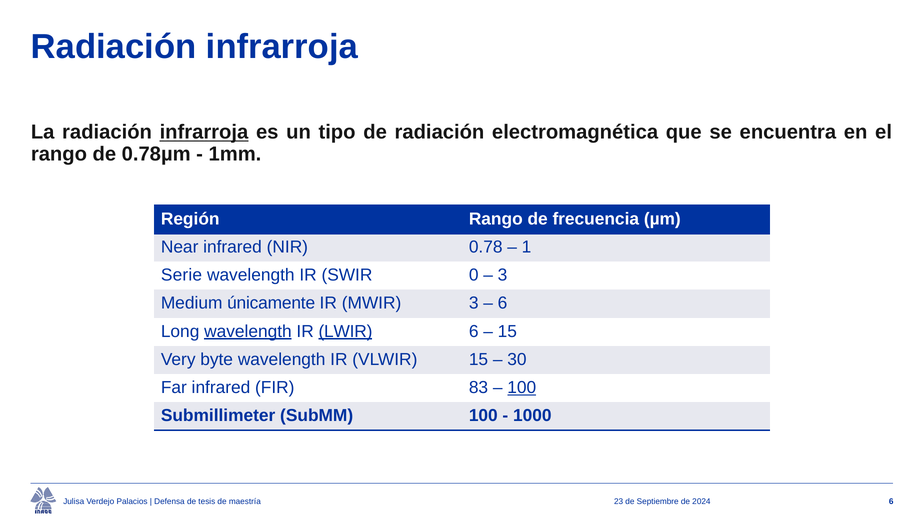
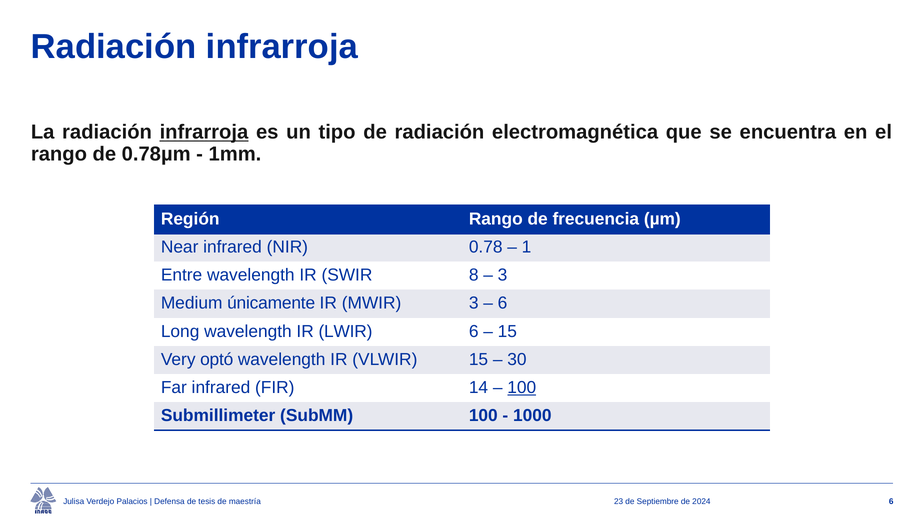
Serie: Serie -> Entre
0: 0 -> 8
wavelength at (248, 331) underline: present -> none
LWIR underline: present -> none
byte: byte -> optó
83: 83 -> 14
